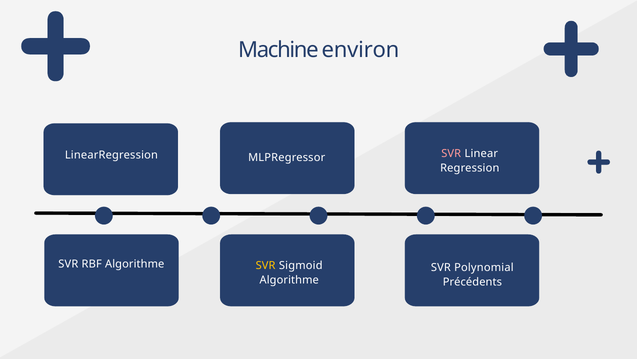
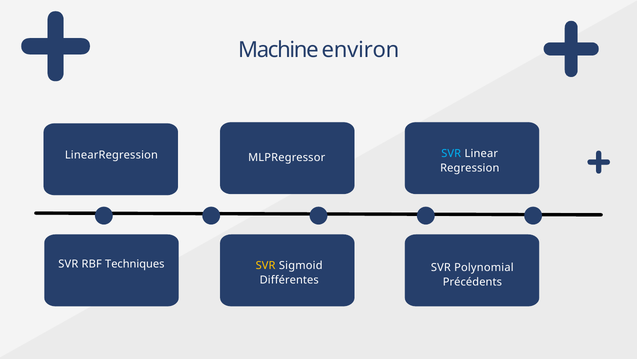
SVR at (451, 153) colour: pink -> light blue
RBF Algorithme: Algorithme -> Techniques
Algorithme at (289, 280): Algorithme -> Différentes
